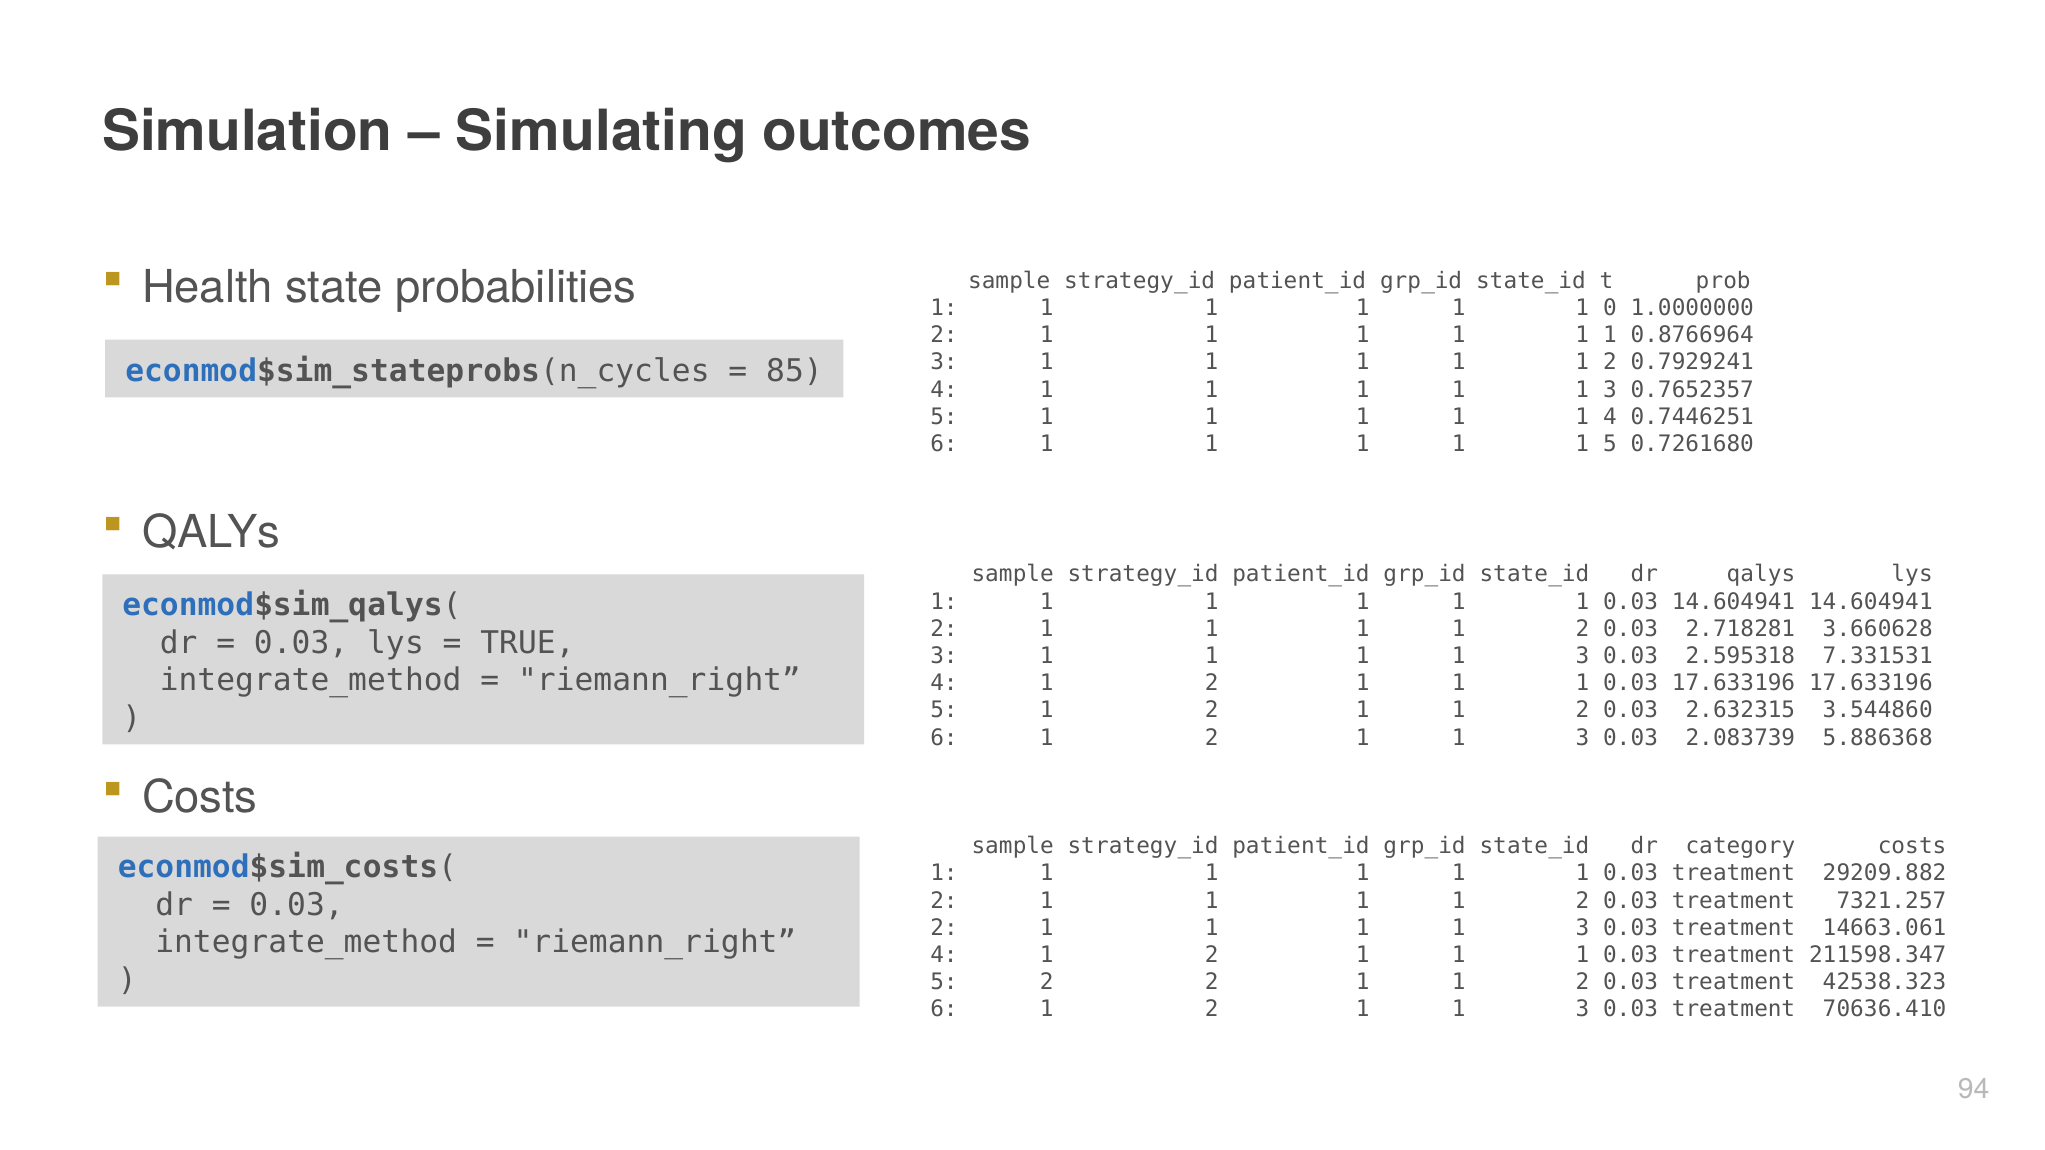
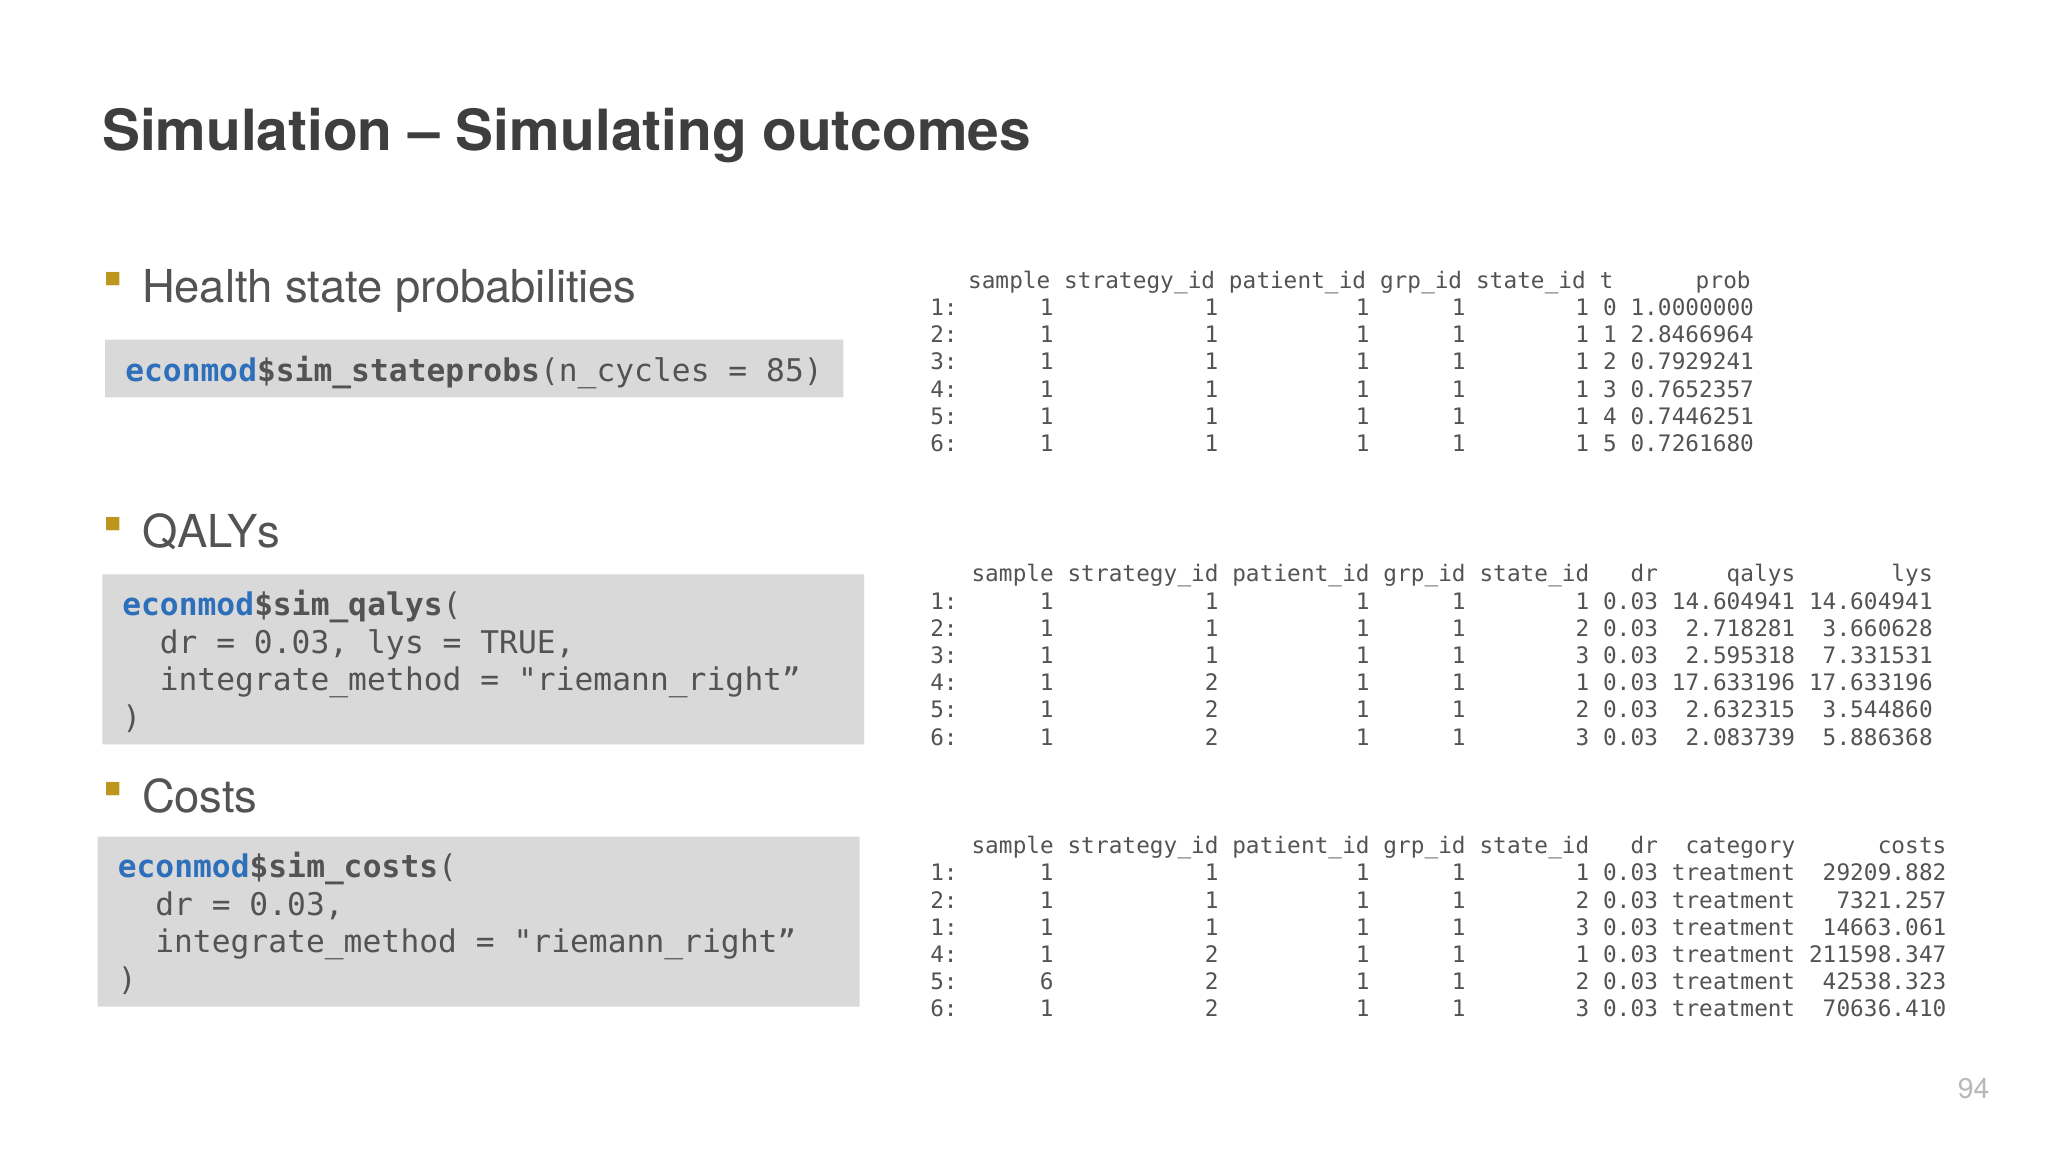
0.8766964: 0.8766964 -> 2.8466964
2 at (944, 928): 2 -> 1
5 2: 2 -> 6
